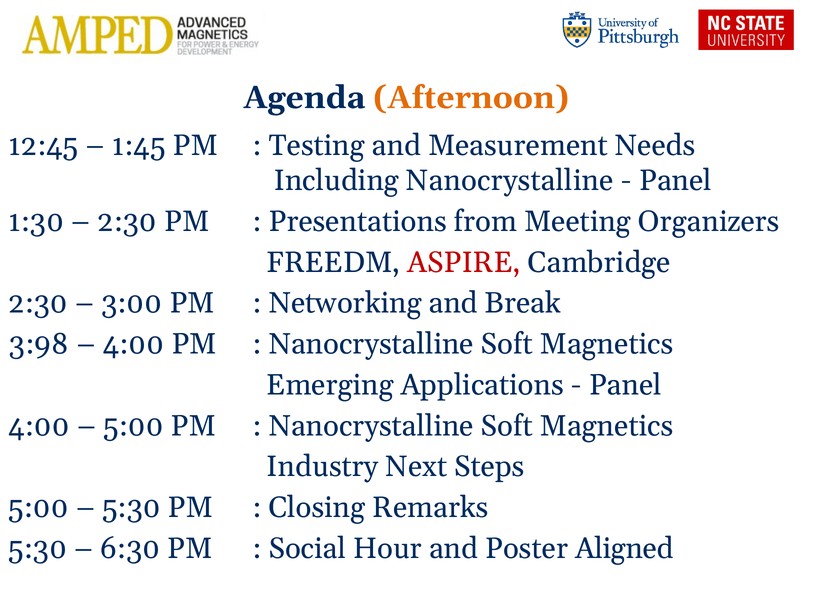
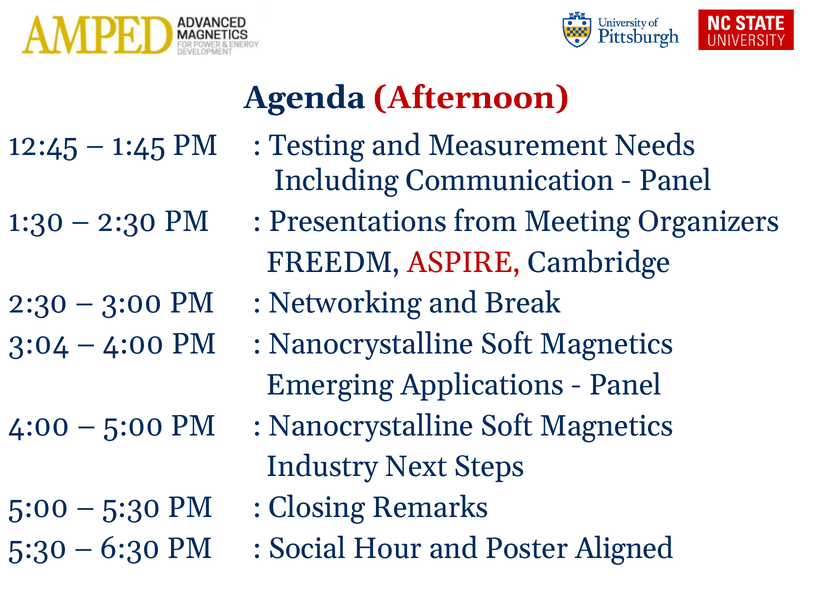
Afternoon colour: orange -> red
Including Nanocrystalline: Nanocrystalline -> Communication
3:98: 3:98 -> 3:04
